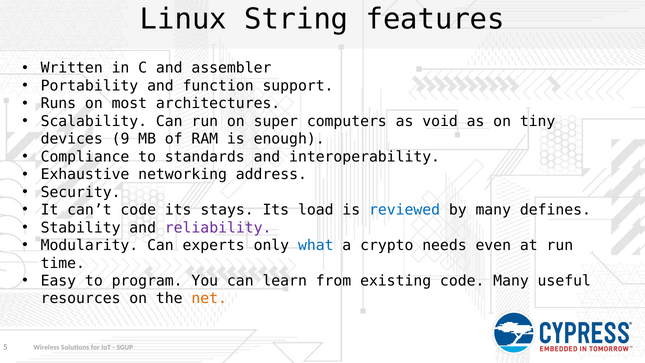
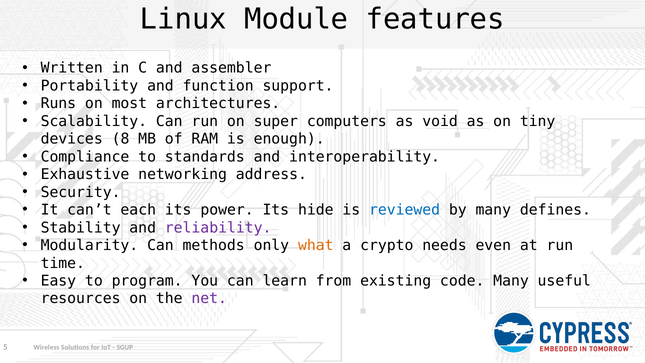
String: String -> Module
9: 9 -> 8
can’t code: code -> each
stays: stays -> power
load: load -> hide
experts: experts -> methods
what colour: blue -> orange
net colour: orange -> purple
